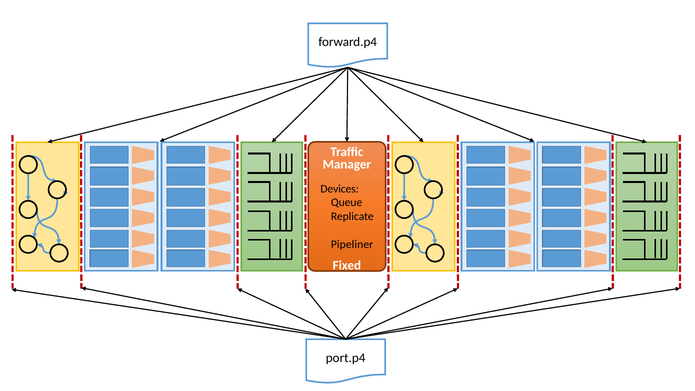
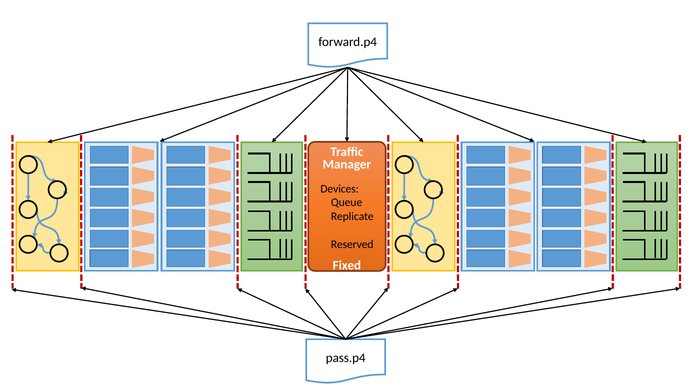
Pipeliner: Pipeliner -> Reserved
port.p4: port.p4 -> pass.p4
